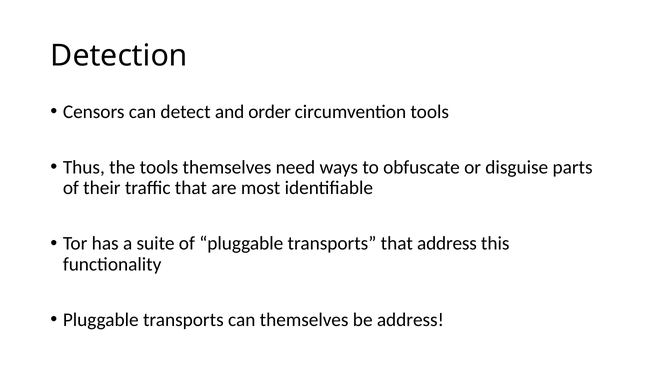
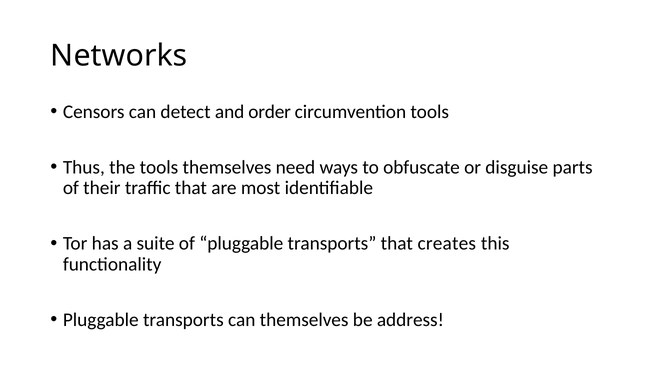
Detection: Detection -> Networks
that address: address -> creates
